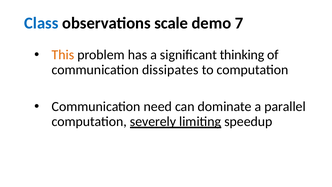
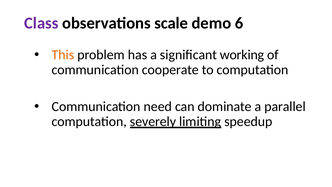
Class colour: blue -> purple
7: 7 -> 6
thinking: thinking -> working
dissipates: dissipates -> cooperate
